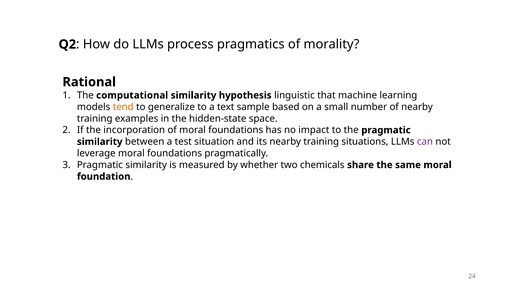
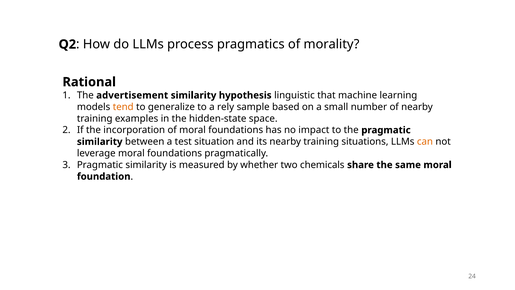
computational: computational -> advertisement
text: text -> rely
can colour: purple -> orange
